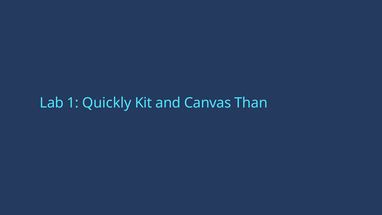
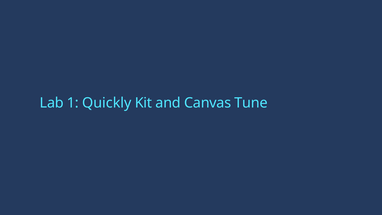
Than: Than -> Tune
